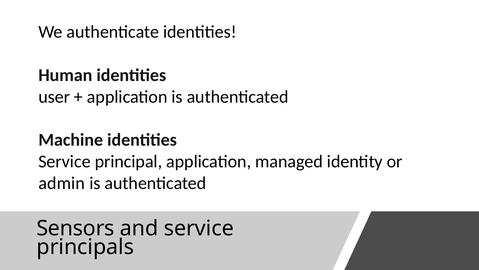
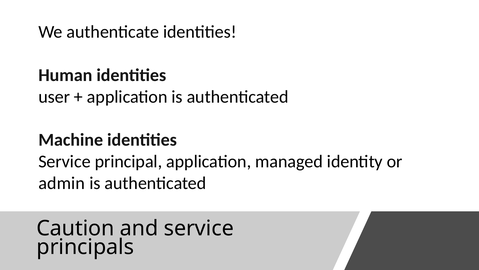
Sensors: Sensors -> Caution
